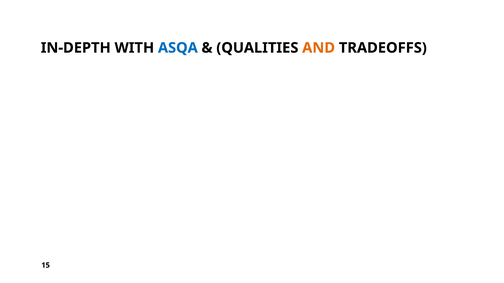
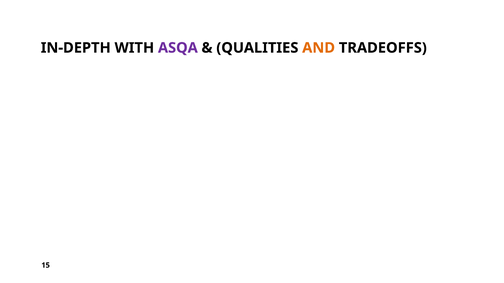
ASQA colour: blue -> purple
